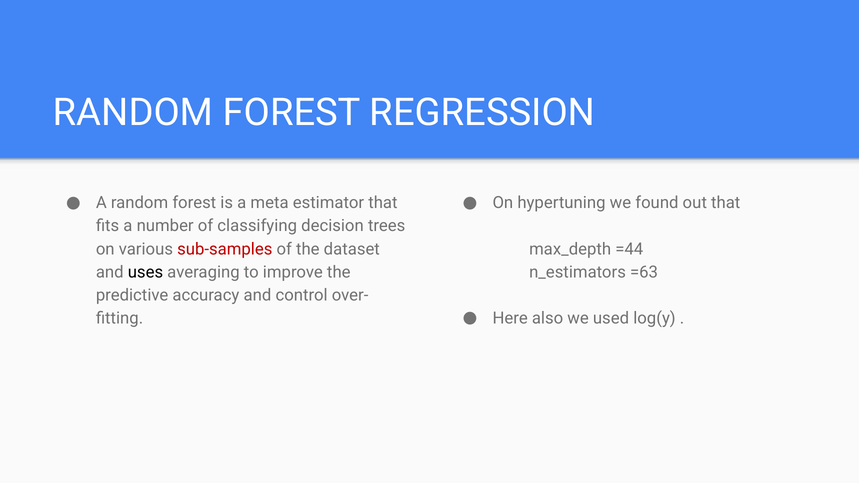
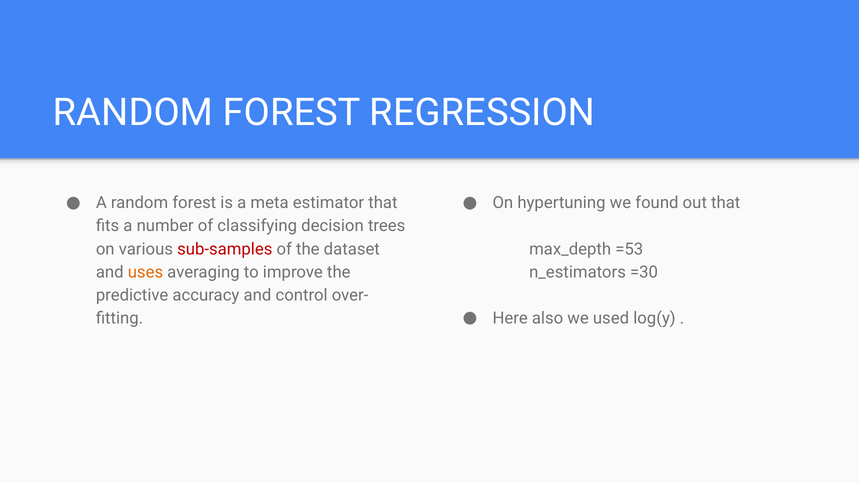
=44: =44 -> =53
uses colour: black -> orange
=63: =63 -> =30
